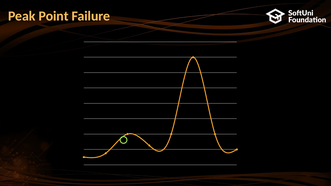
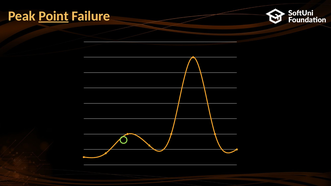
Point underline: none -> present
